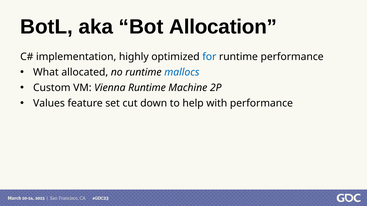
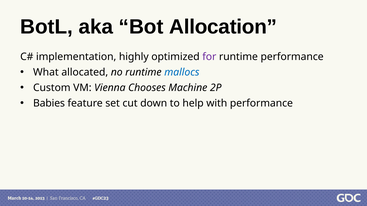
for colour: blue -> purple
Vienna Runtime: Runtime -> Chooses
Values: Values -> Babies
